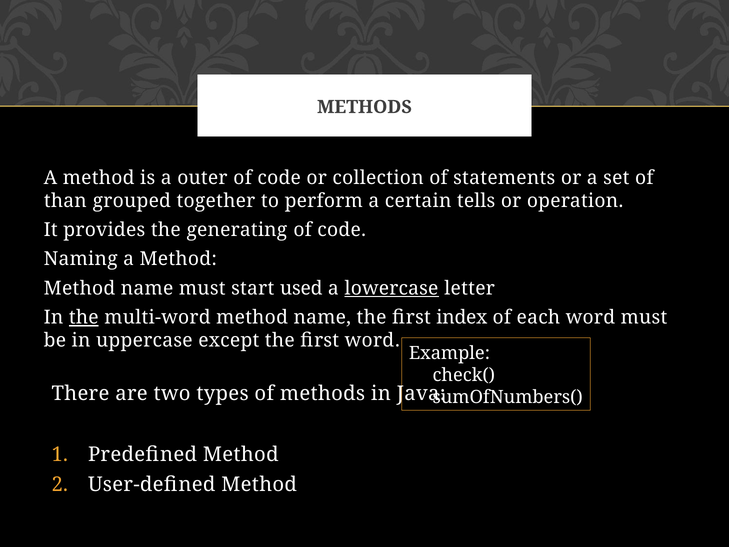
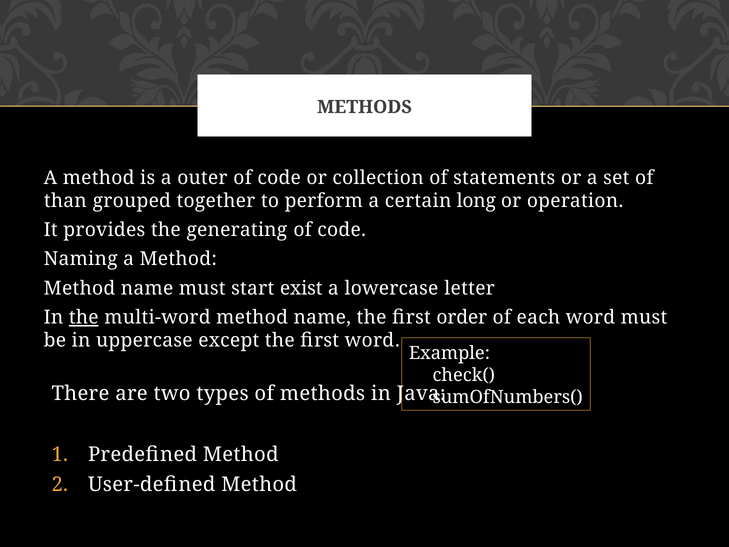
tells: tells -> long
used: used -> exist
lowercase underline: present -> none
index: index -> order
